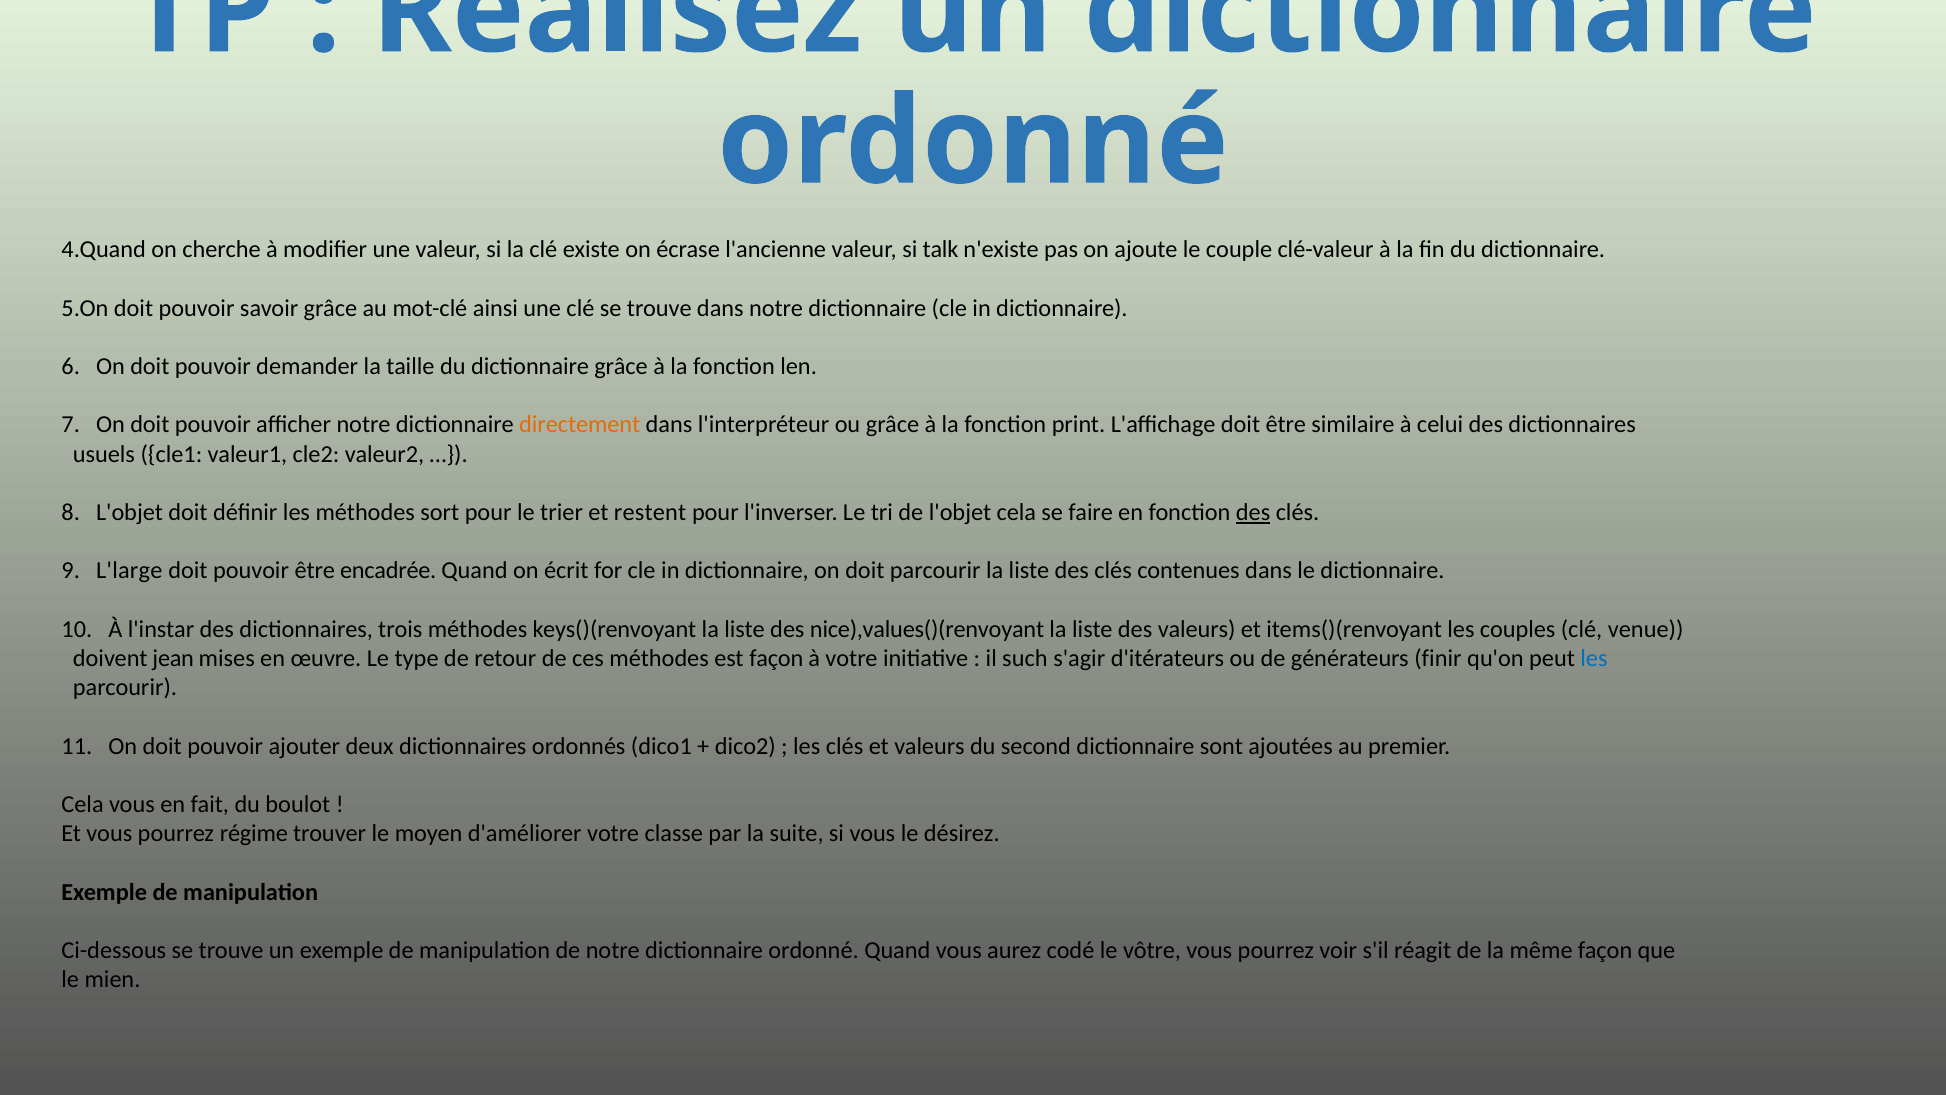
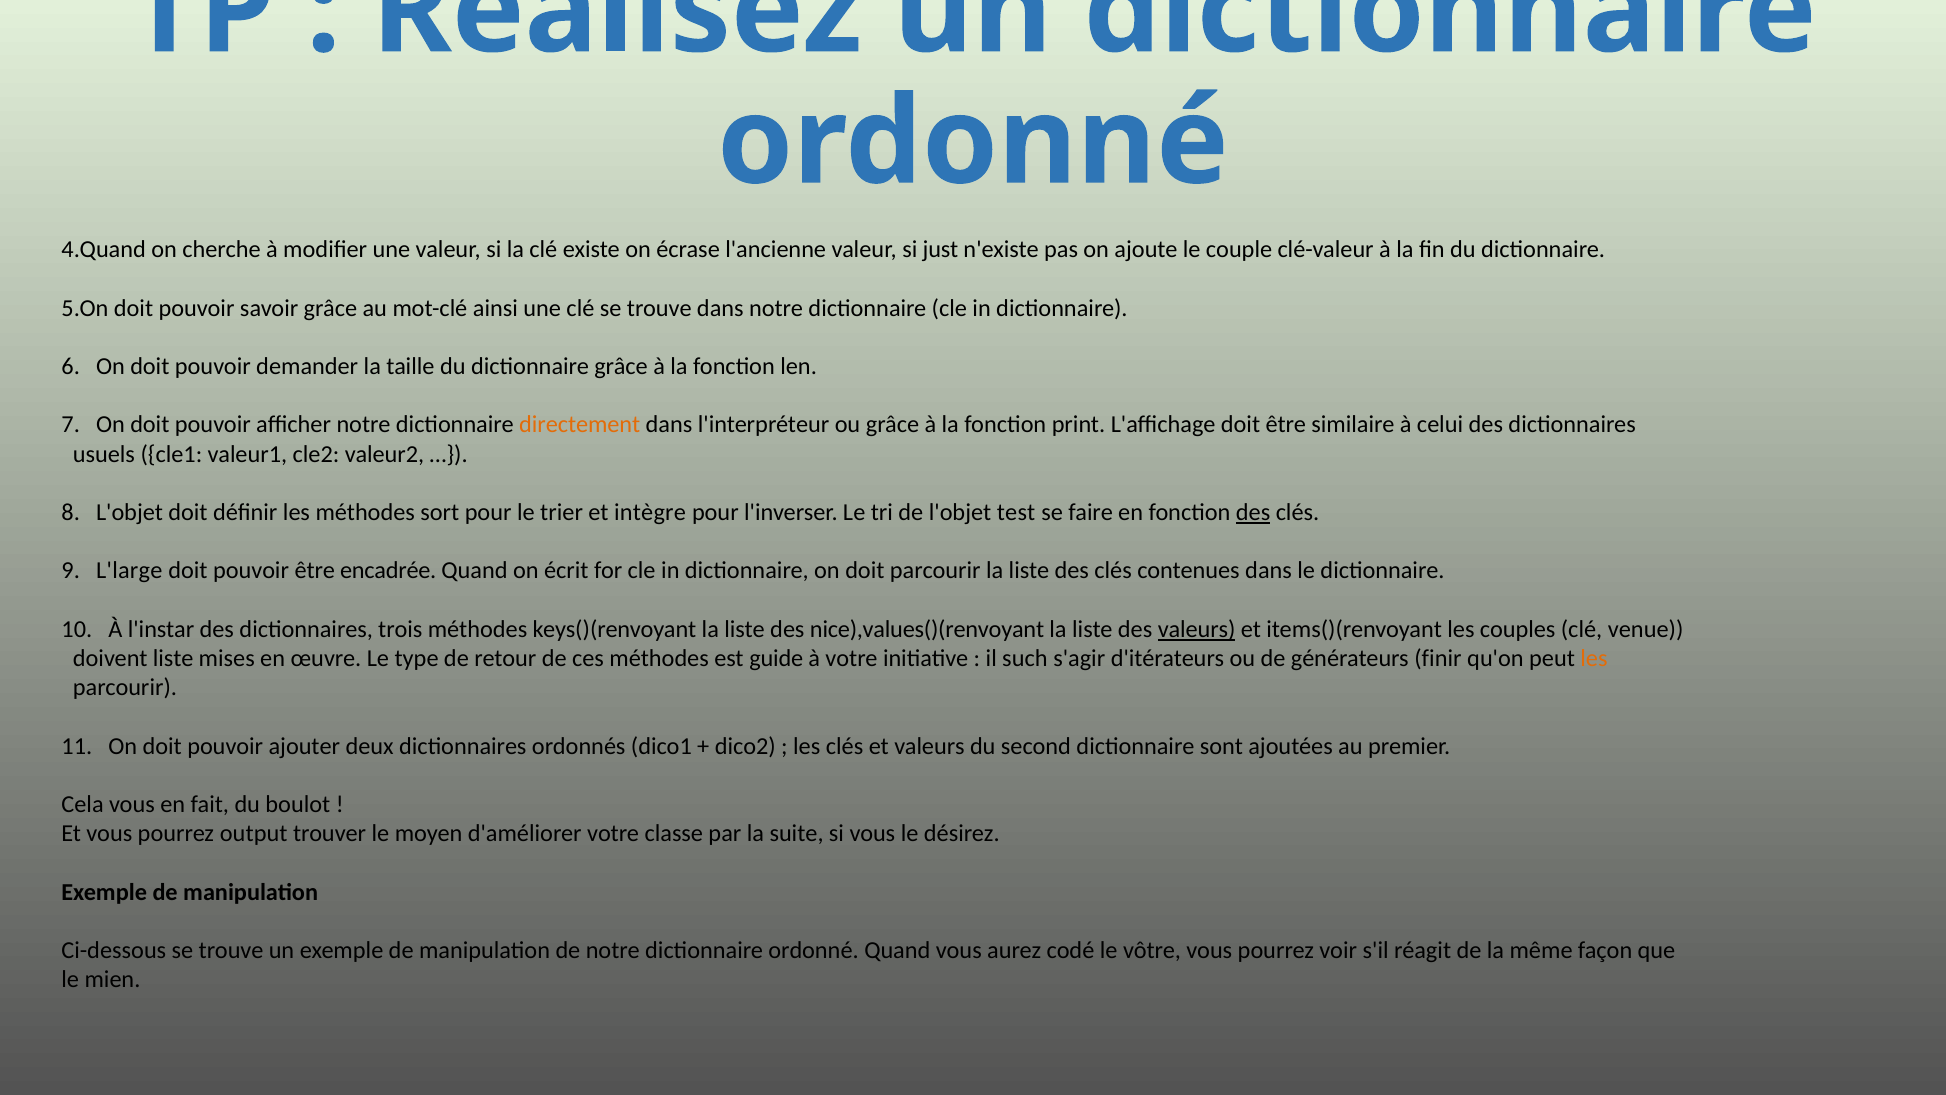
talk: talk -> just
restent: restent -> intègre
l'objet cela: cela -> test
valeurs at (1197, 629) underline: none -> present
doivent jean: jean -> liste
est façon: façon -> guide
les at (1594, 658) colour: blue -> orange
régime: régime -> output
